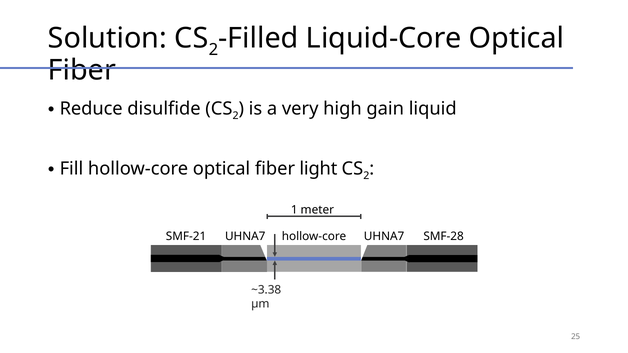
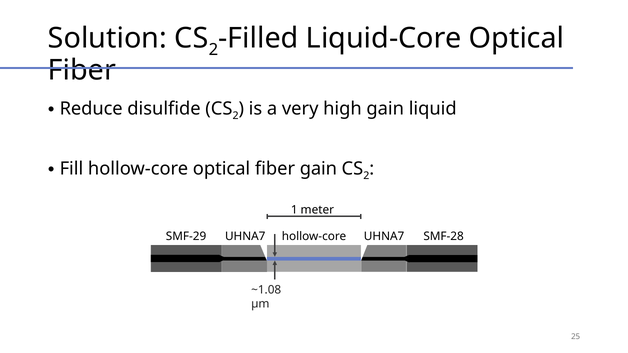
fiber light: light -> gain
SMF-21: SMF-21 -> SMF-29
~3.38: ~3.38 -> ~1.08
